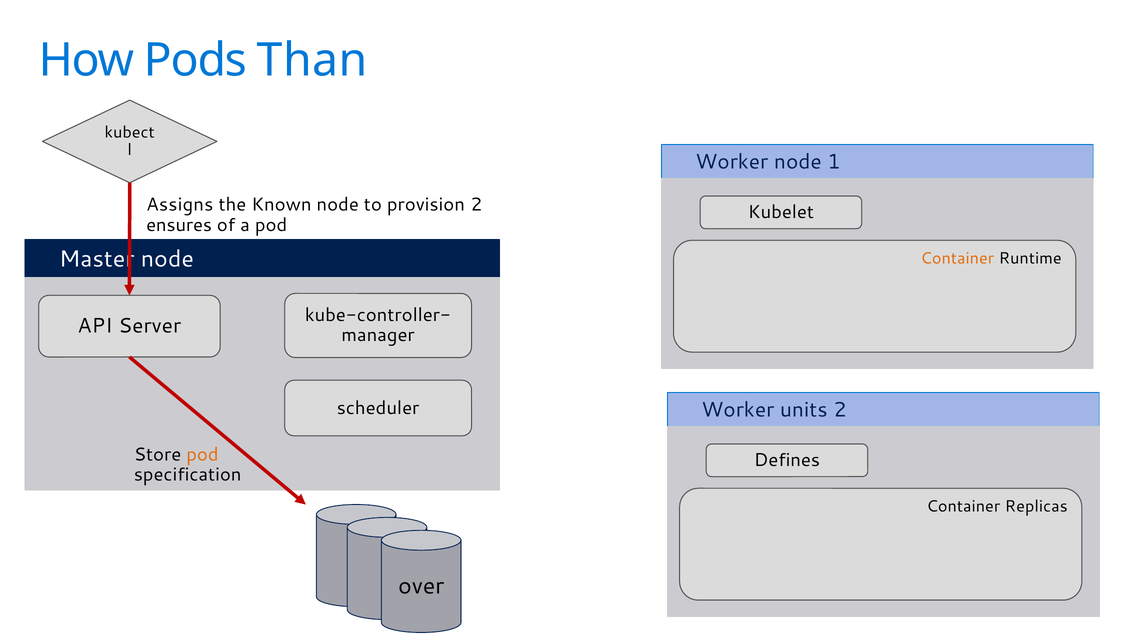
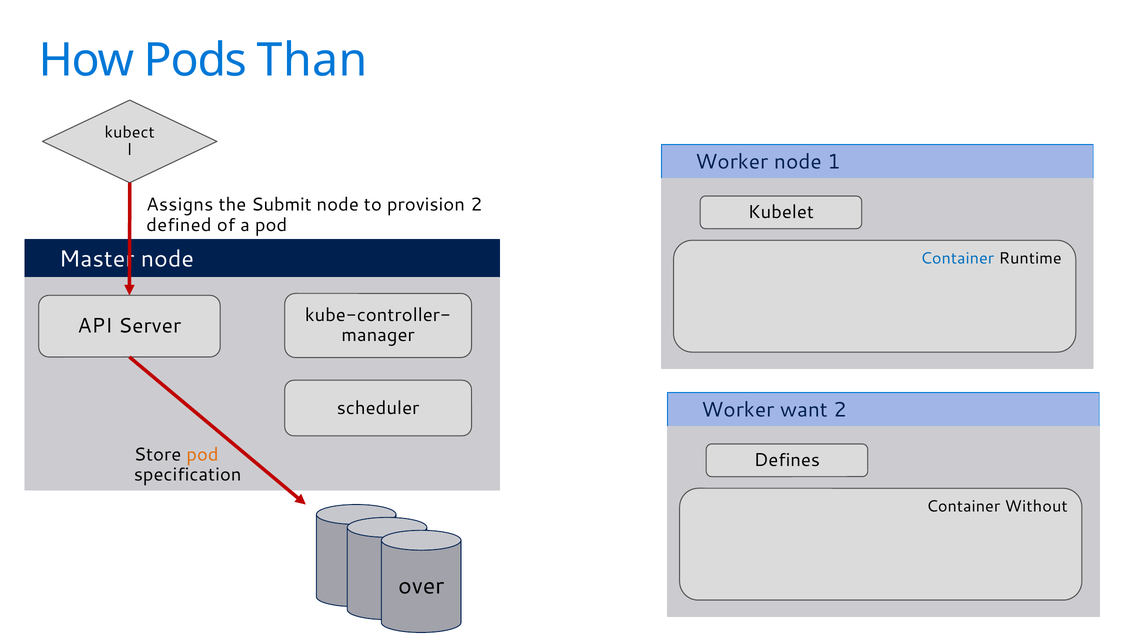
Known: Known -> Submit
ensures: ensures -> defined
Container at (957, 259) colour: orange -> blue
units: units -> want
Replicas: Replicas -> Without
